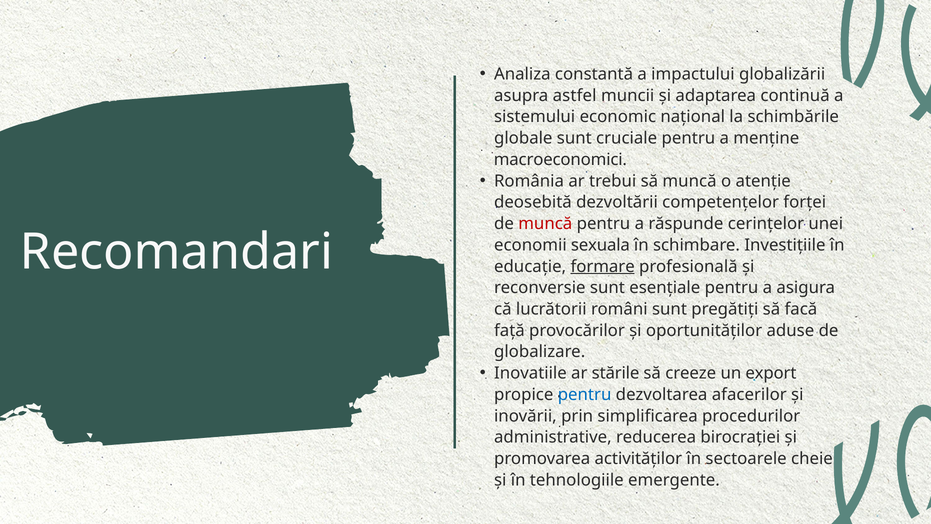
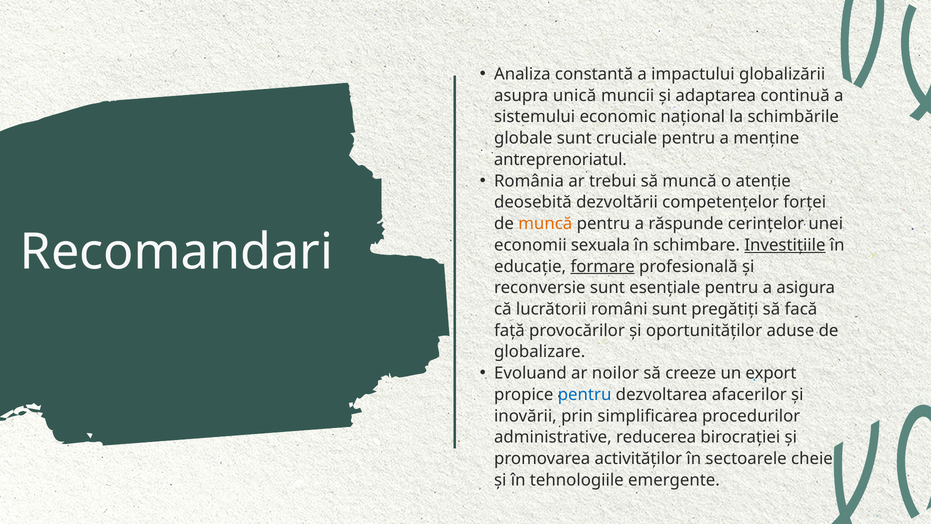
astfel: astfel -> unică
macroeconomici: macroeconomici -> antreprenoriatul
muncă at (545, 224) colour: red -> orange
Investițiile underline: none -> present
Inovatiile: Inovatiile -> Evoluand
stările: stările -> noilor
